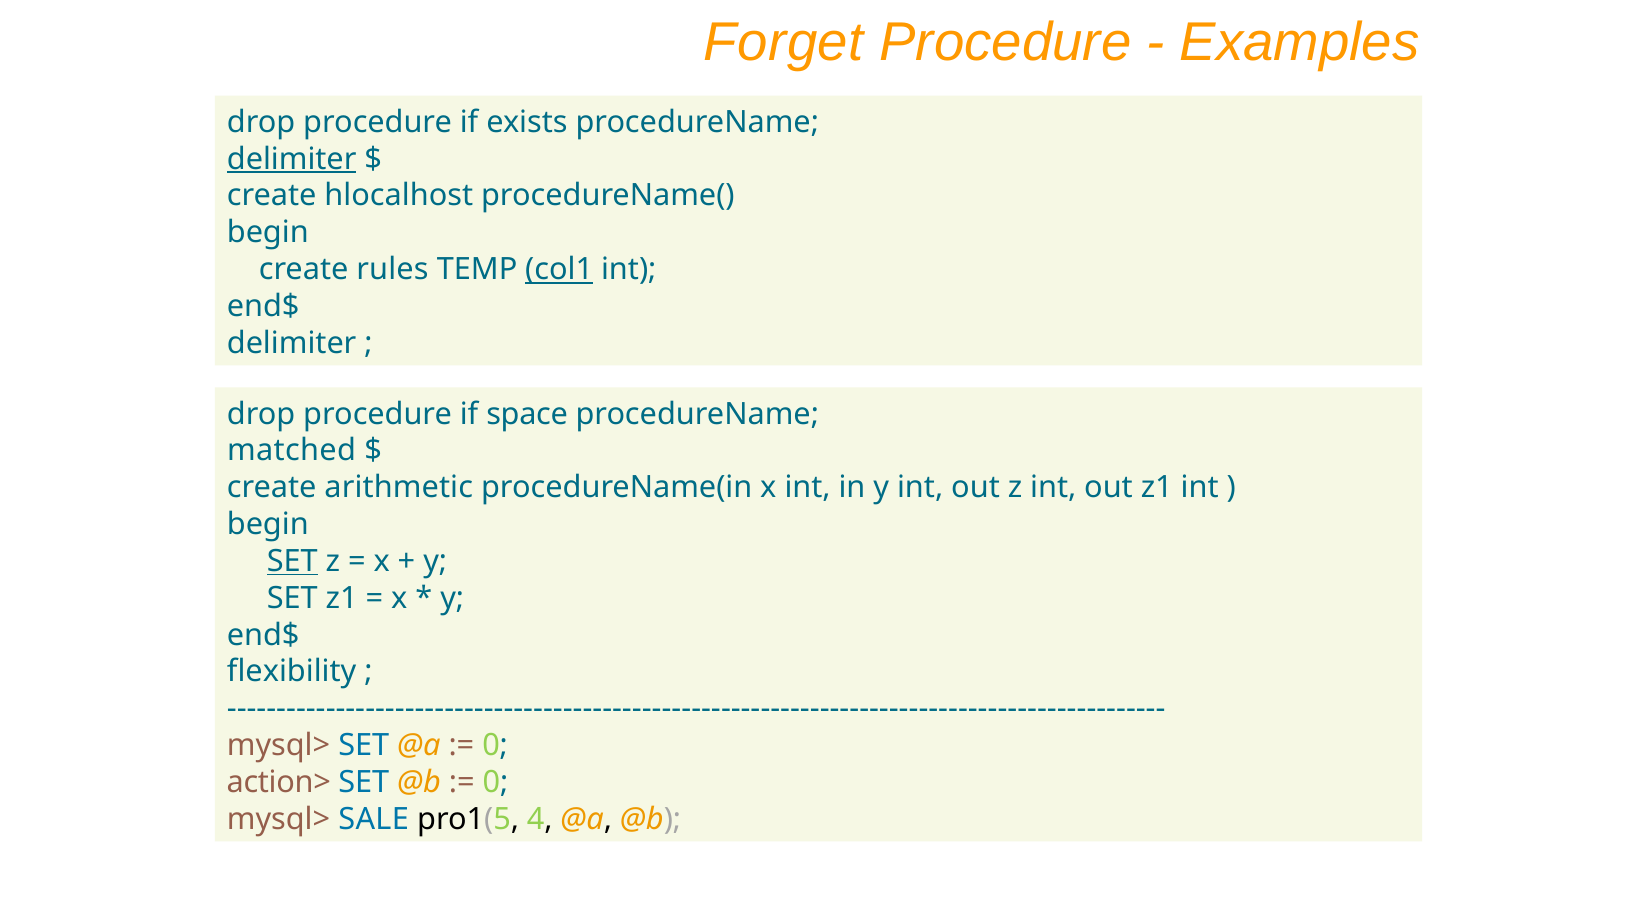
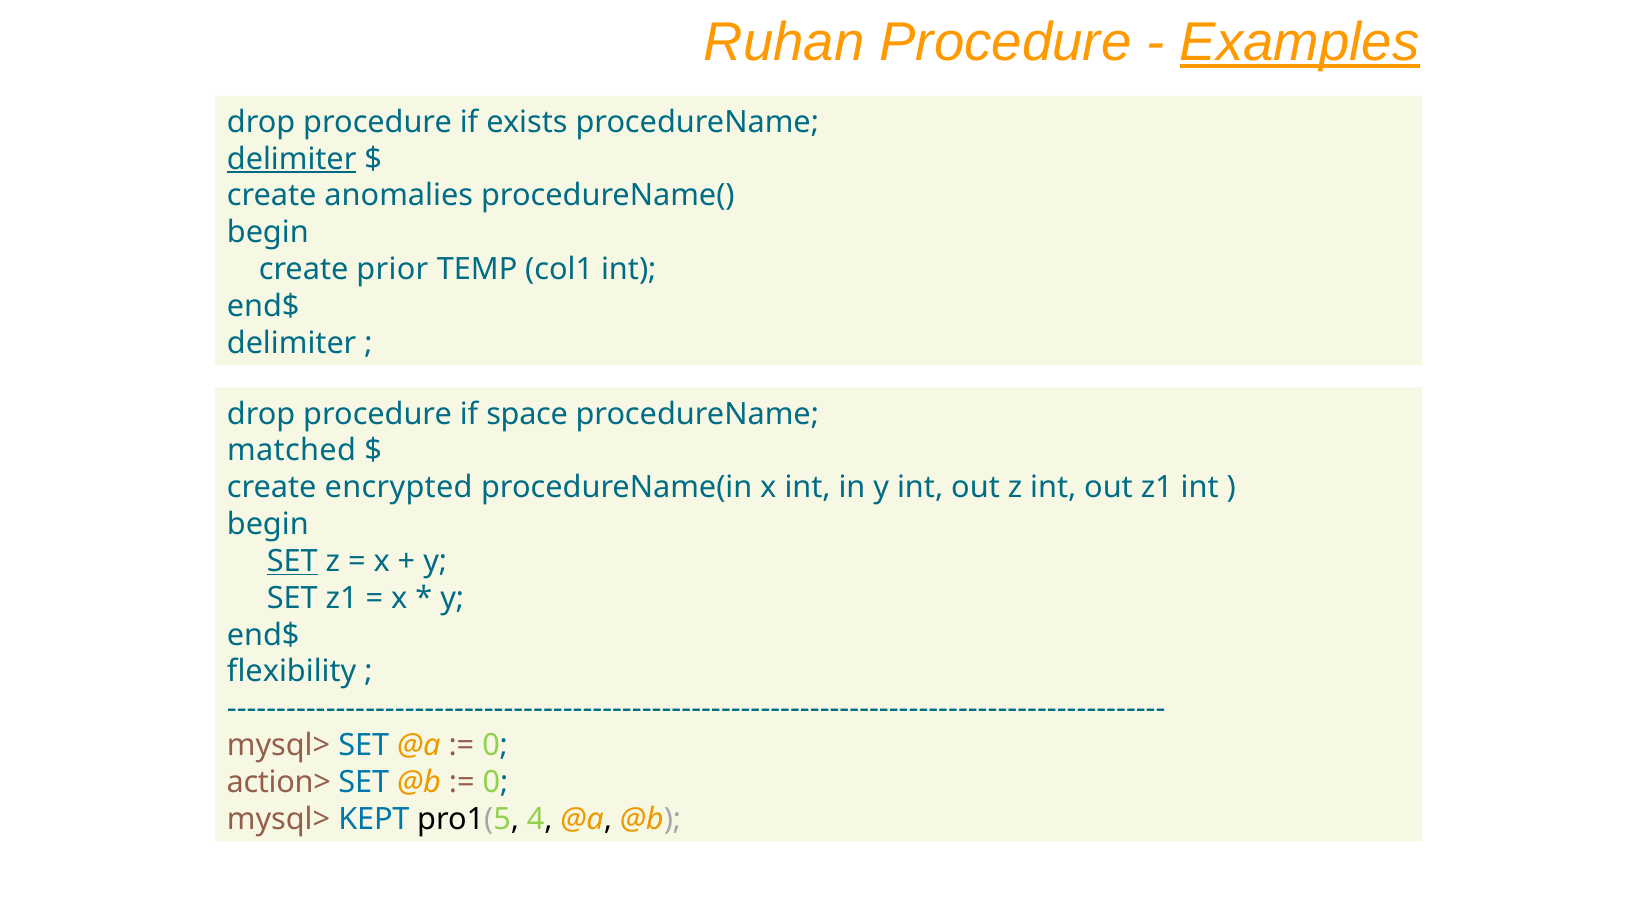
Forget: Forget -> Ruhan
Examples underline: none -> present
hlocalhost: hlocalhost -> anomalies
rules: rules -> prior
col1 underline: present -> none
arithmetic: arithmetic -> encrypted
SALE: SALE -> KEPT
